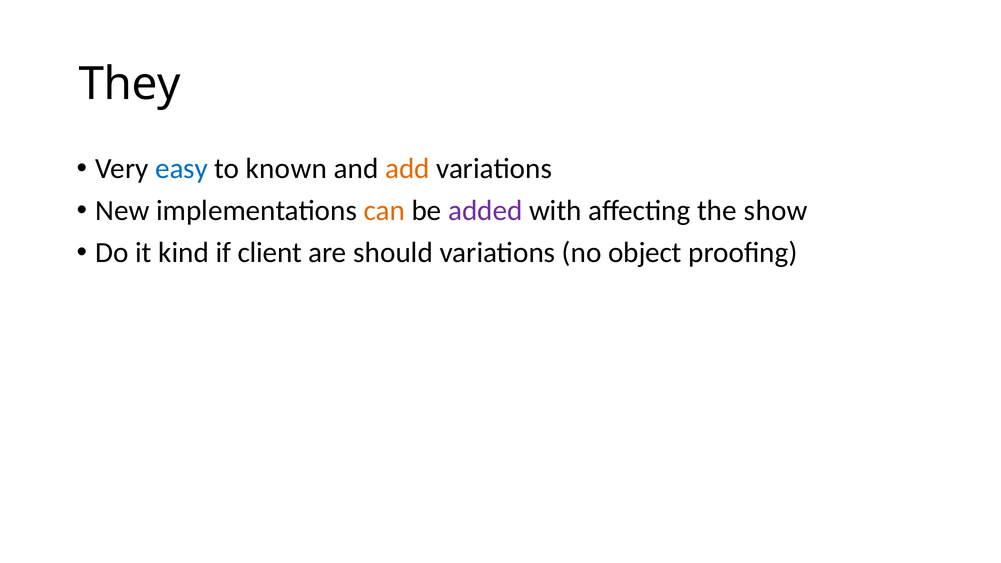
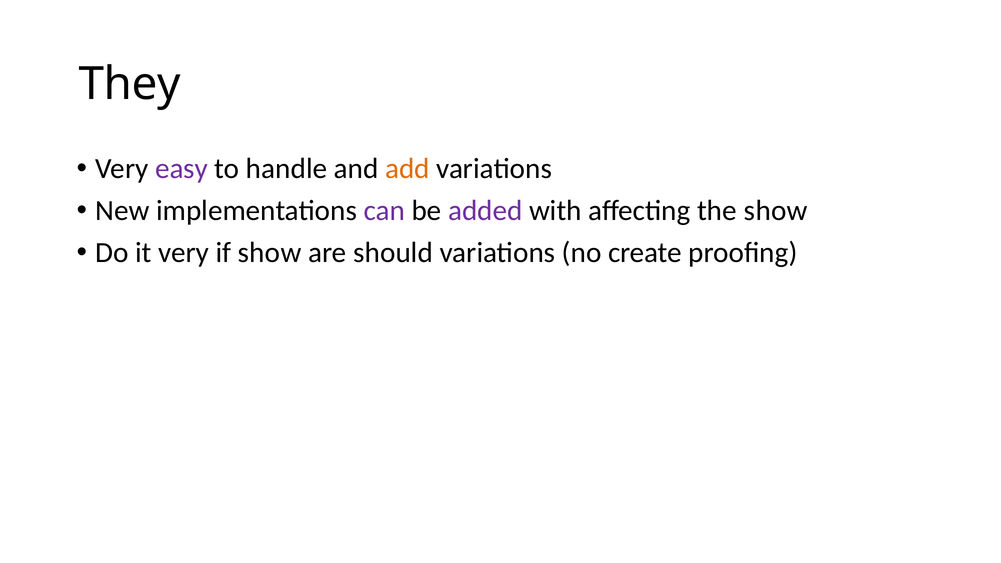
easy colour: blue -> purple
known: known -> handle
can colour: orange -> purple
it kind: kind -> very
if client: client -> show
object: object -> create
